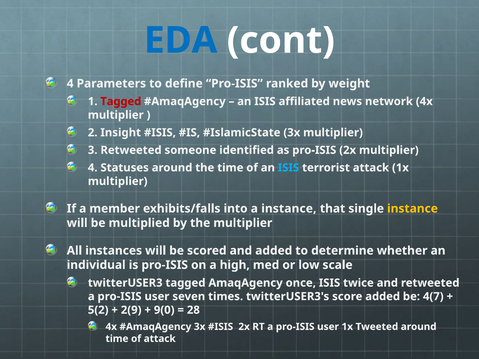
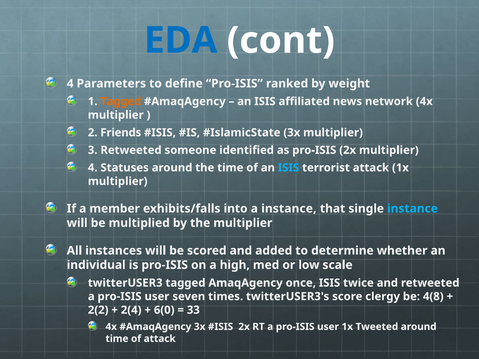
Tagged at (121, 101) colour: red -> orange
Insight: Insight -> Friends
instance at (413, 209) colour: yellow -> light blue
score added: added -> clergy
4(7: 4(7 -> 4(8
5(2: 5(2 -> 2(2
2(9: 2(9 -> 2(4
9(0: 9(0 -> 6(0
28: 28 -> 33
